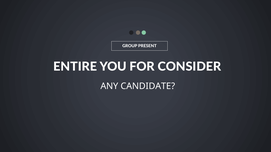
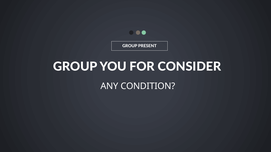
ENTIRE at (75, 67): ENTIRE -> GROUP
CANDIDATE: CANDIDATE -> CONDITION
